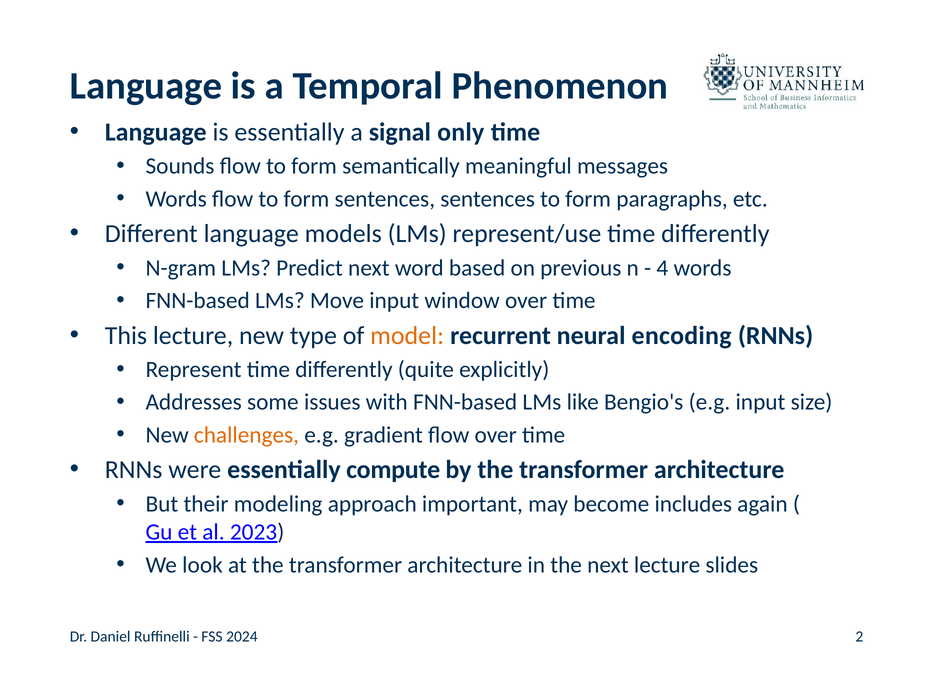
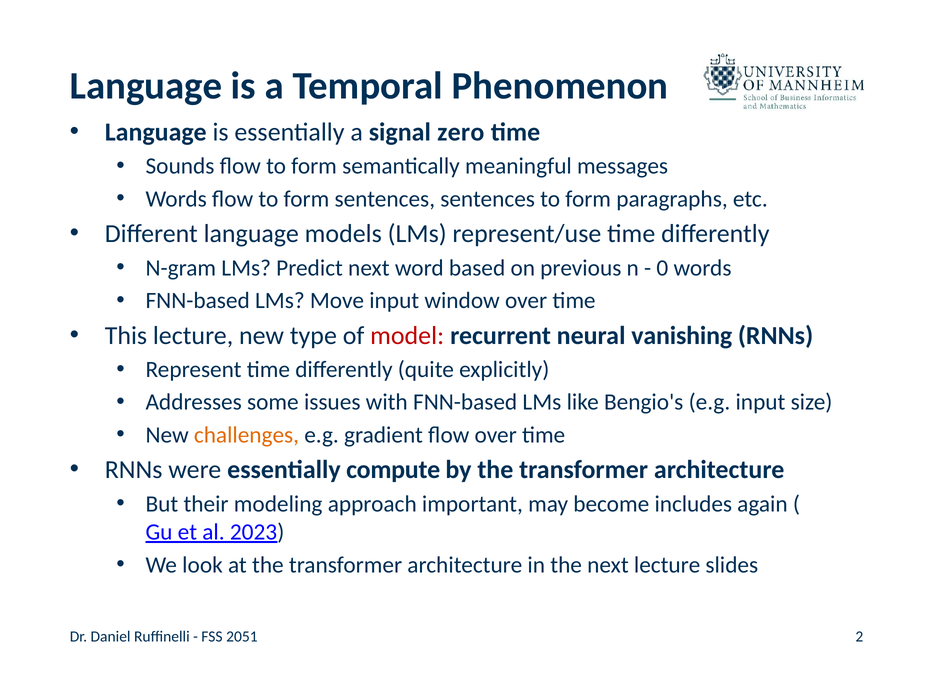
only: only -> zero
4: 4 -> 0
model colour: orange -> red
encoding: encoding -> vanishing
2024: 2024 -> 2051
